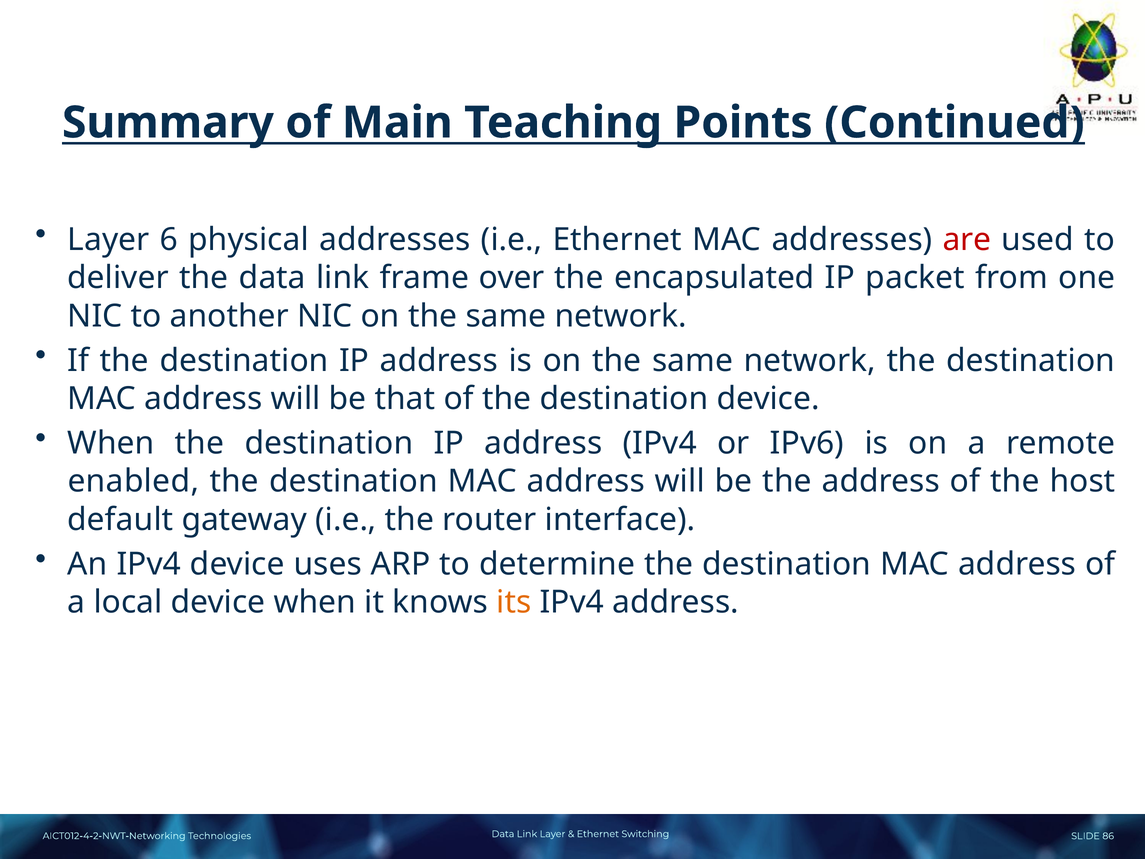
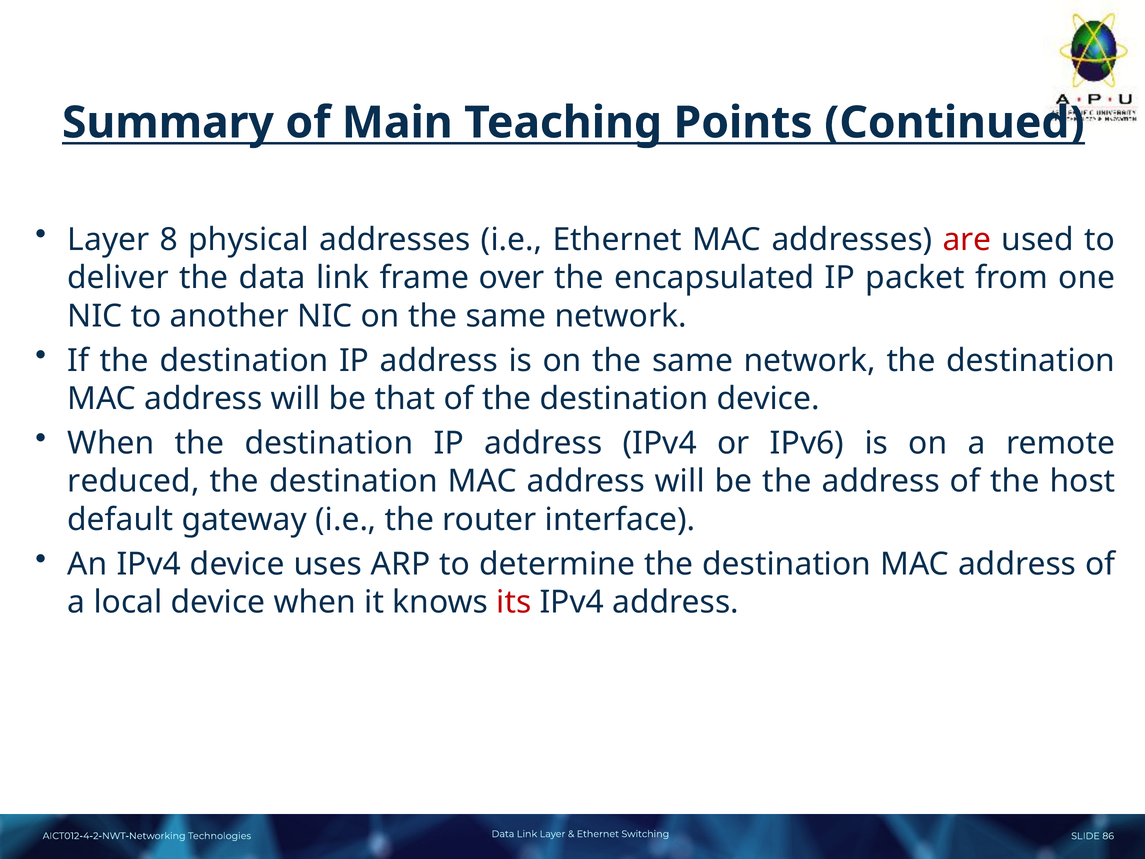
6: 6 -> 8
enabled: enabled -> reduced
its colour: orange -> red
